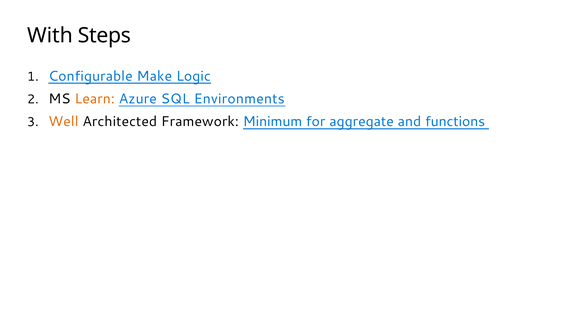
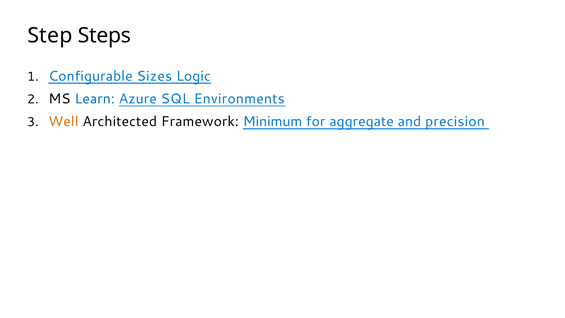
With: With -> Step
Make: Make -> Sizes
Learn colour: orange -> blue
functions: functions -> precision
